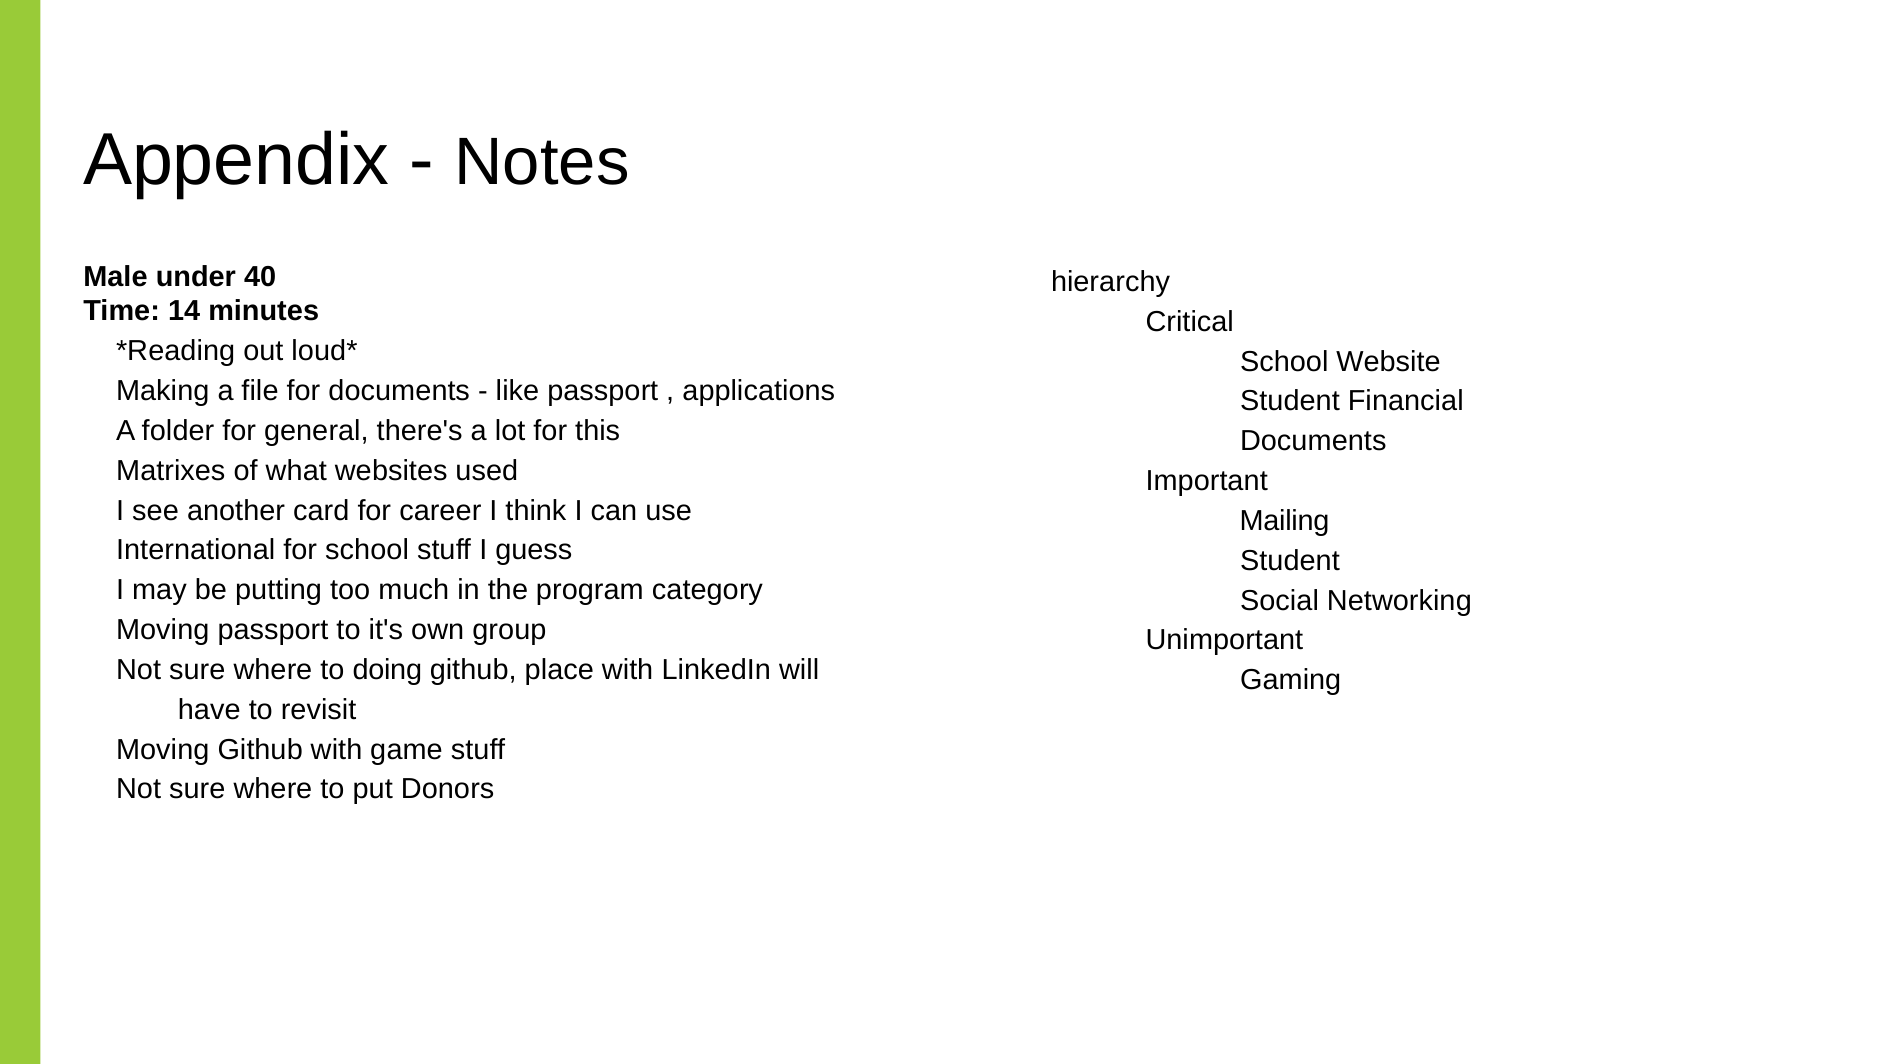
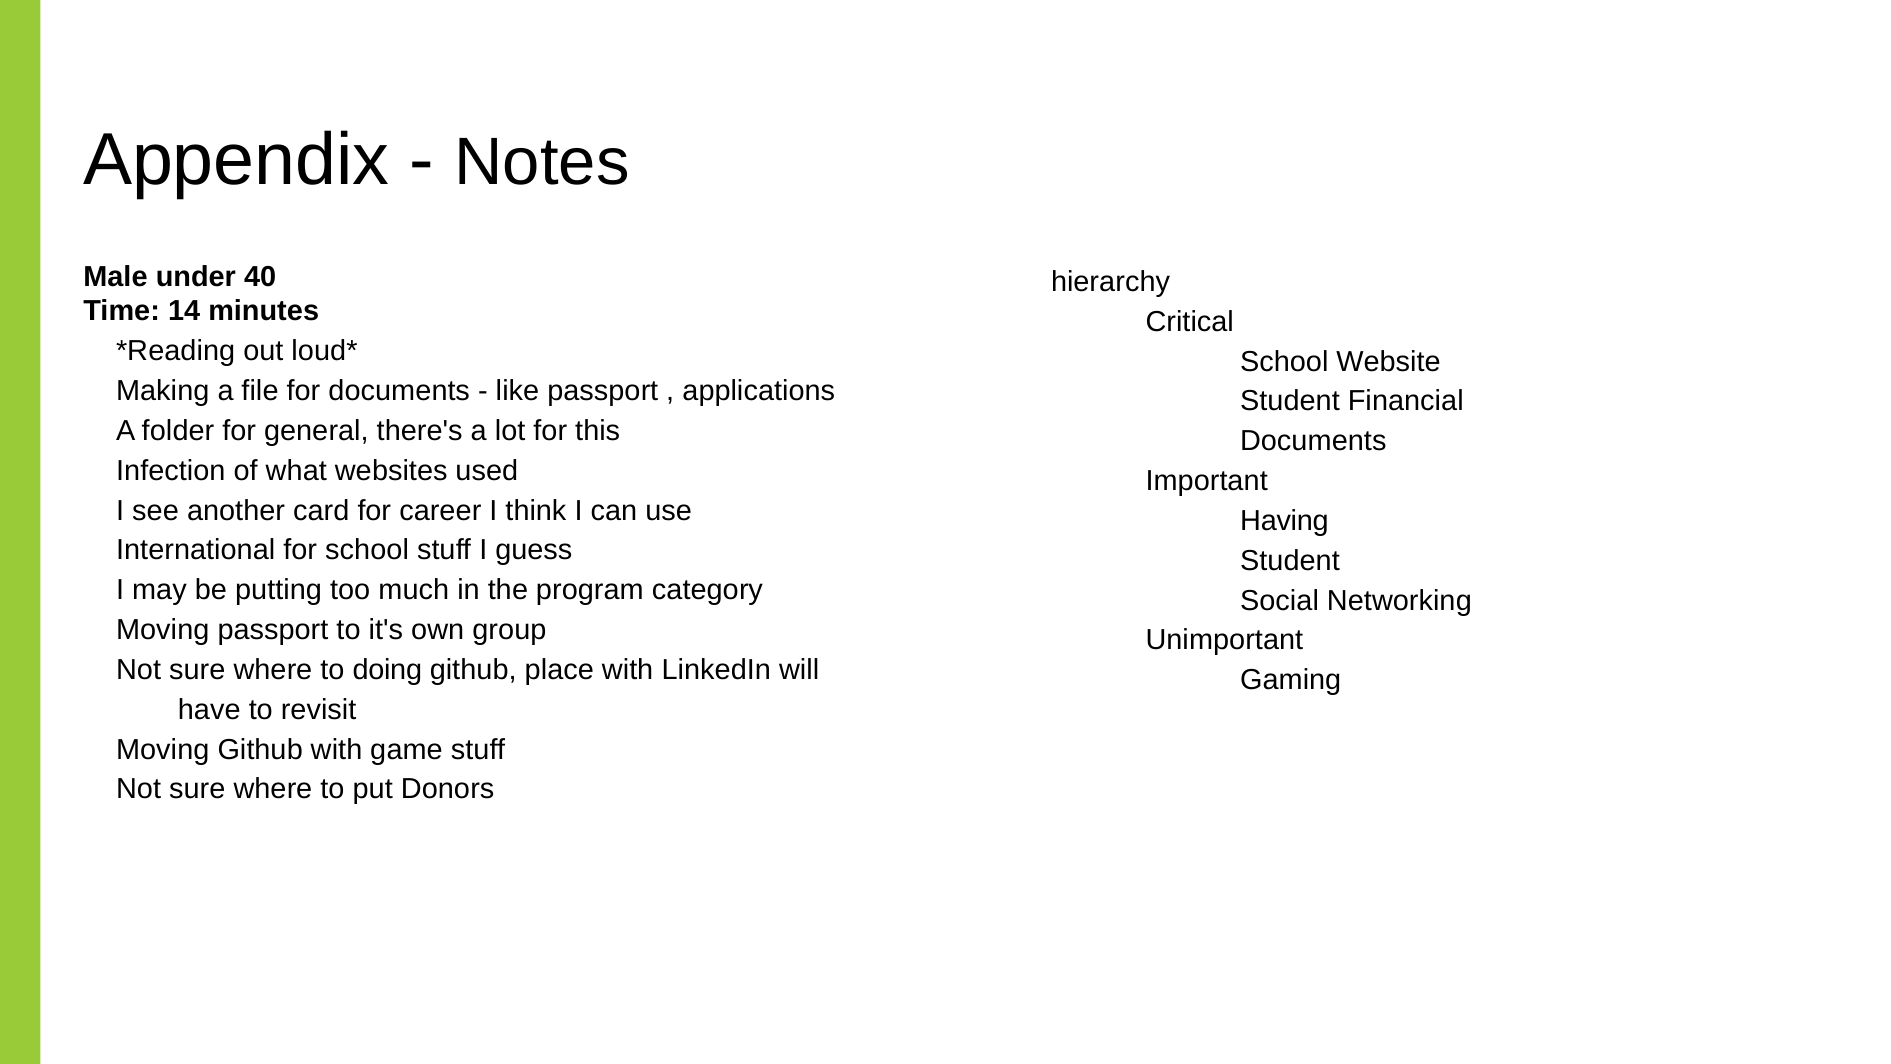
Matrixes: Matrixes -> Infection
Mailing: Mailing -> Having
